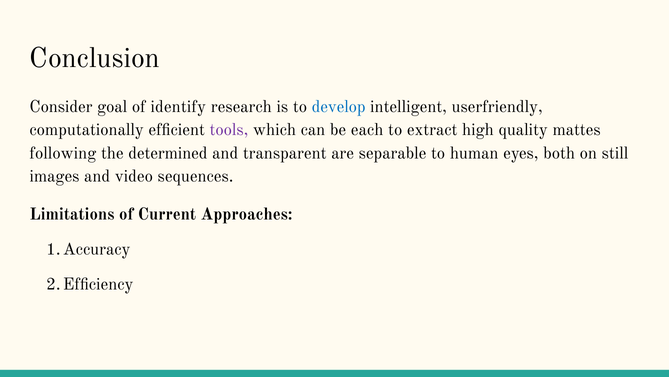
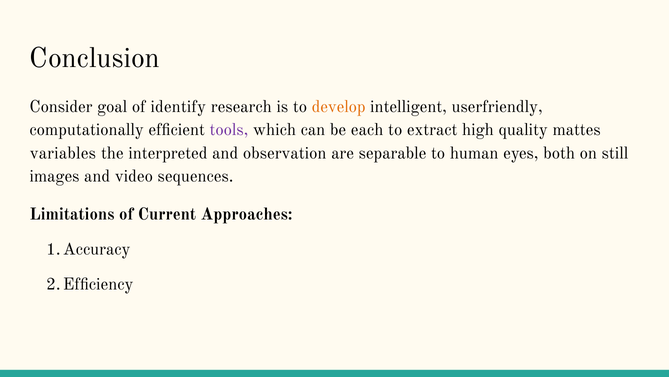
develop colour: blue -> orange
following: following -> variables
determined: determined -> interpreted
transparent: transparent -> observation
